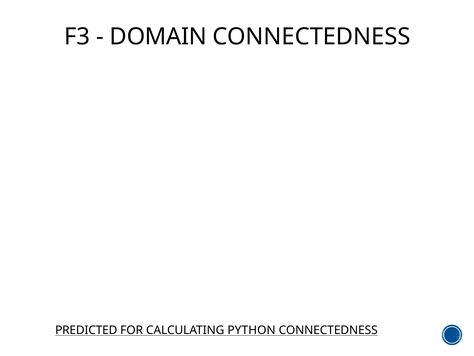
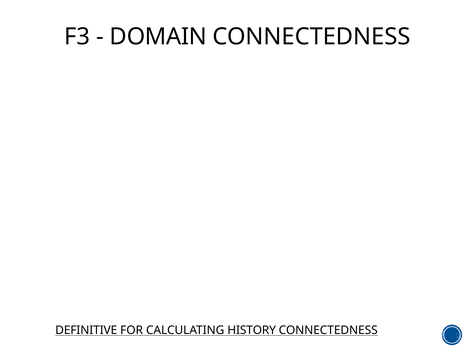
PREDICTED: PREDICTED -> DEFINITIVE
PYTHON: PYTHON -> HISTORY
